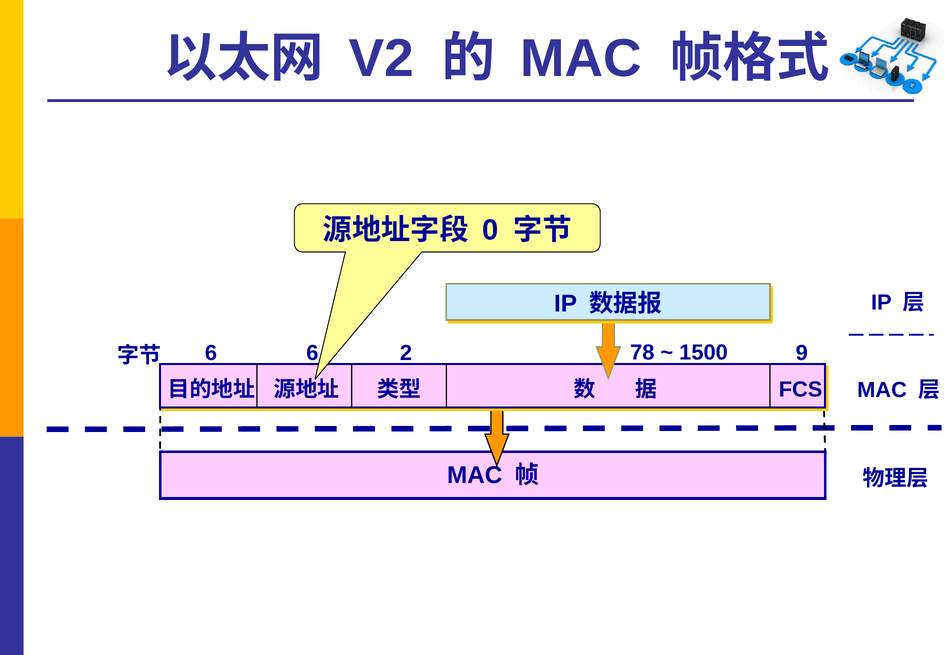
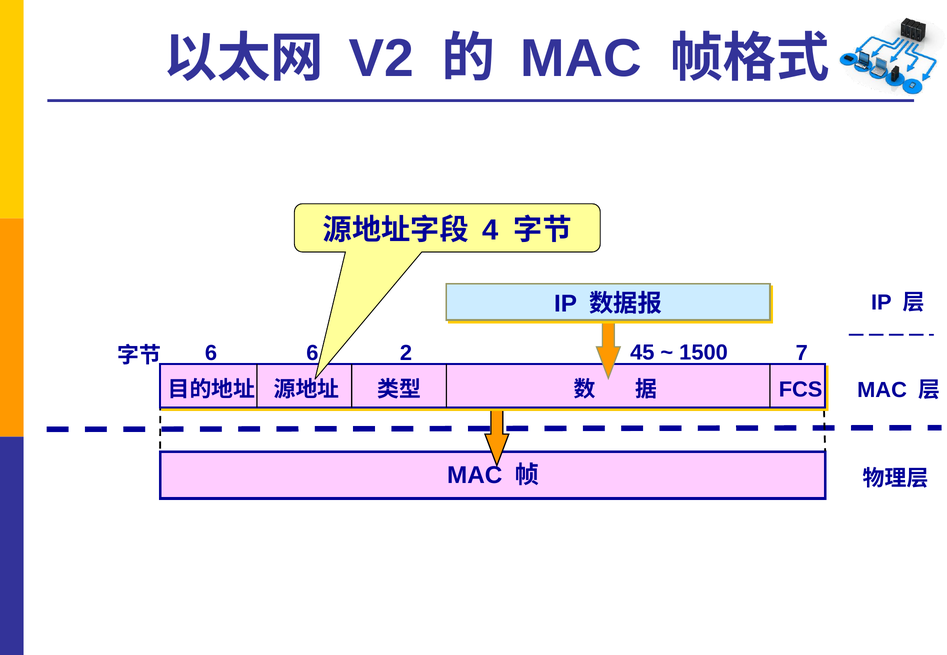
0: 0 -> 4
9: 9 -> 7
78: 78 -> 45
